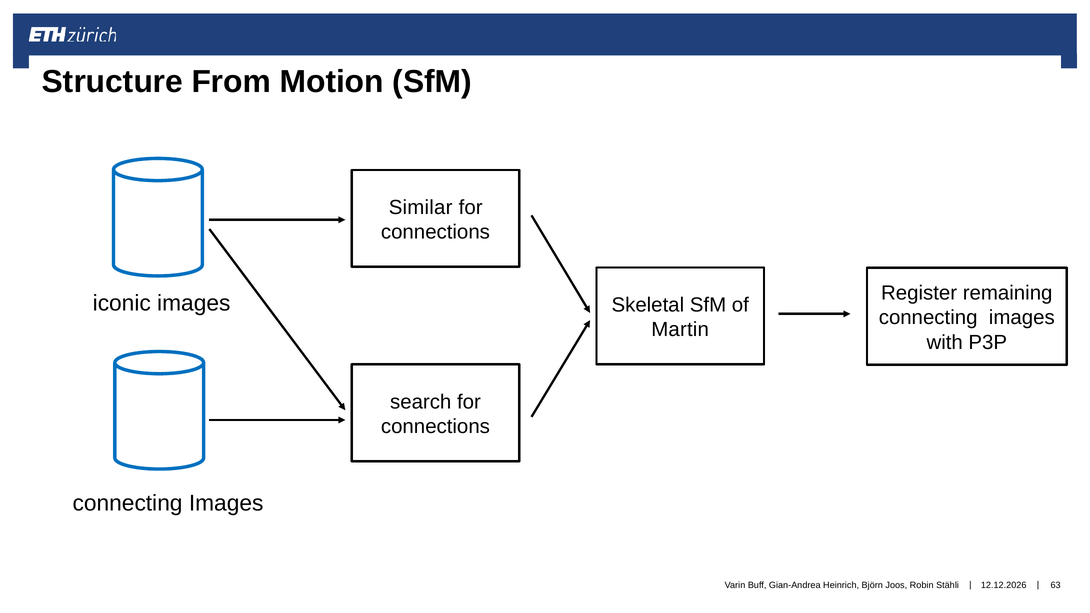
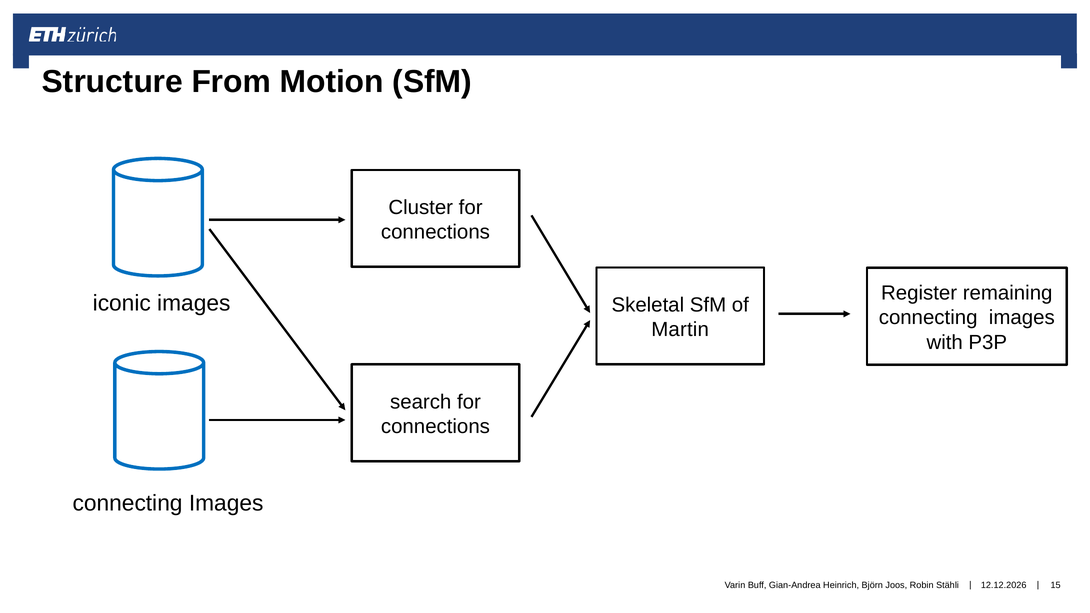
Similar: Similar -> Cluster
63: 63 -> 15
